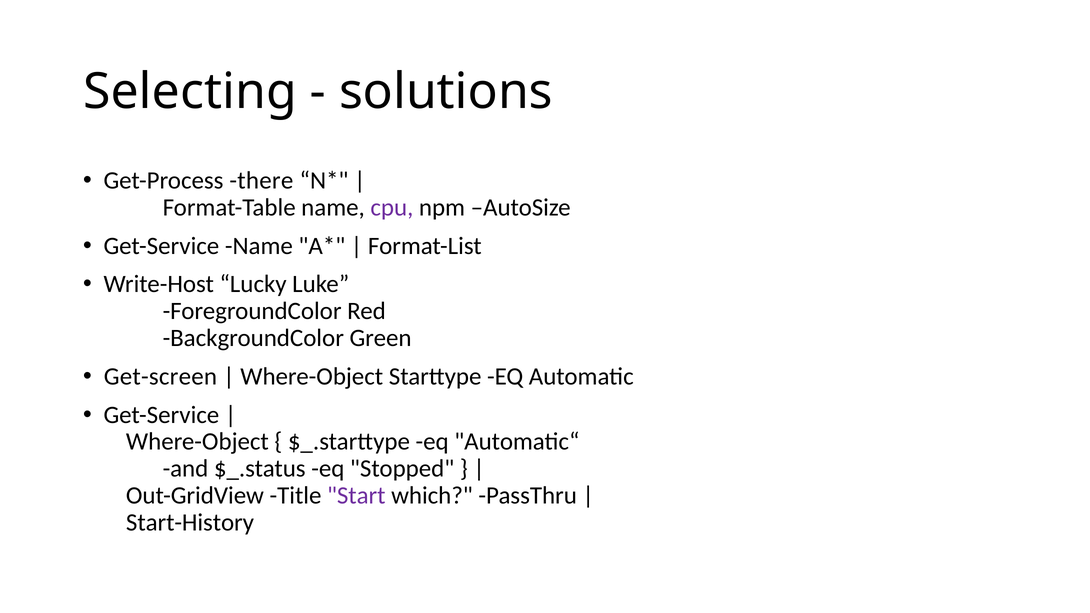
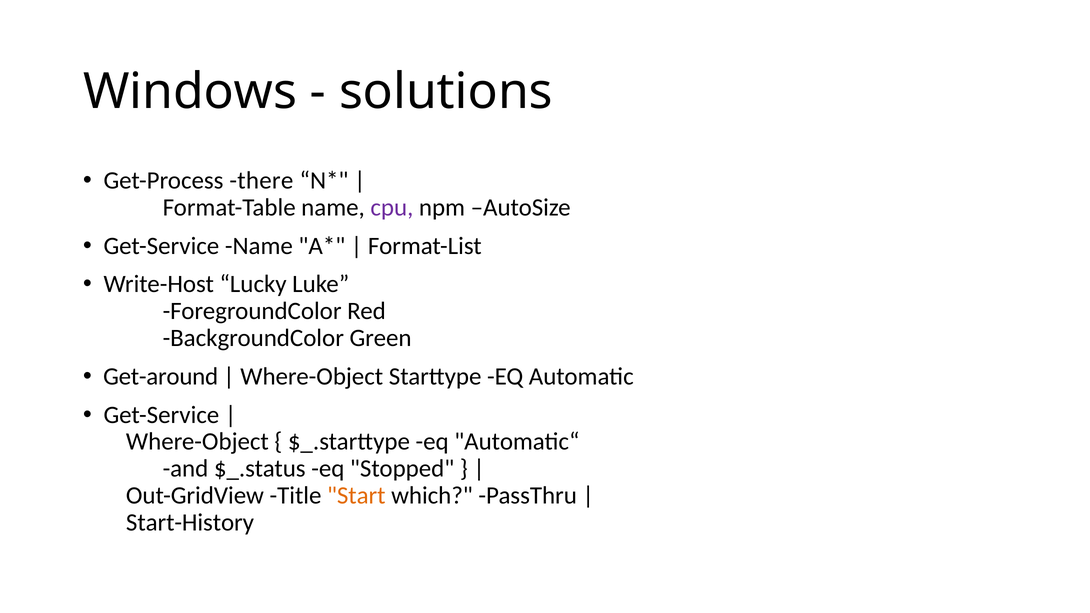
Selecting: Selecting -> Windows
Get-screen: Get-screen -> Get-around
Start colour: purple -> orange
